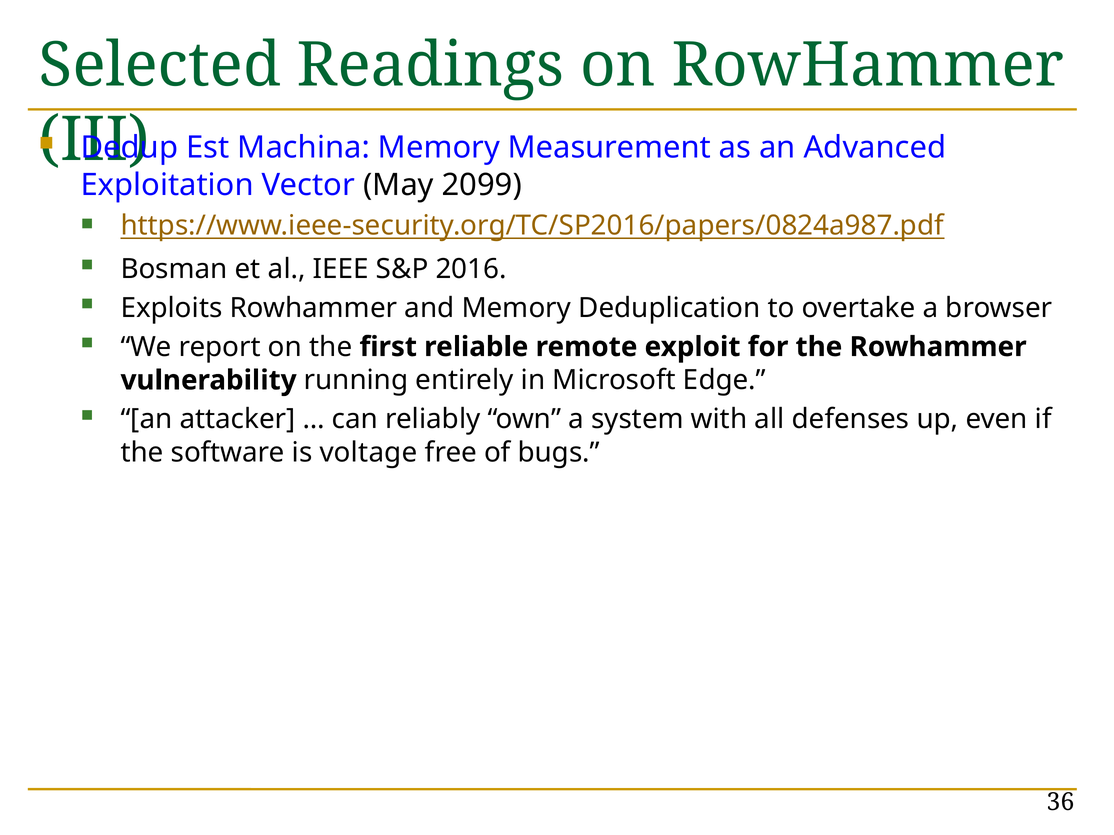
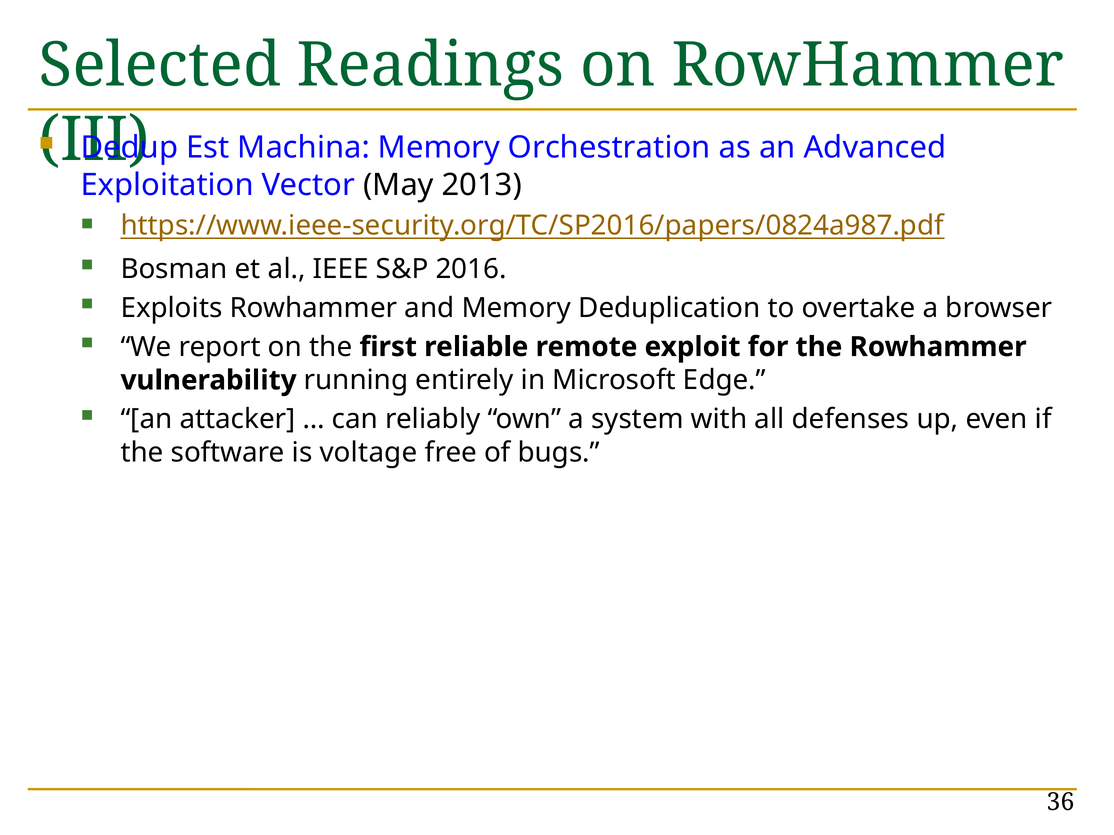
Measurement: Measurement -> Orchestration
2099: 2099 -> 2013
